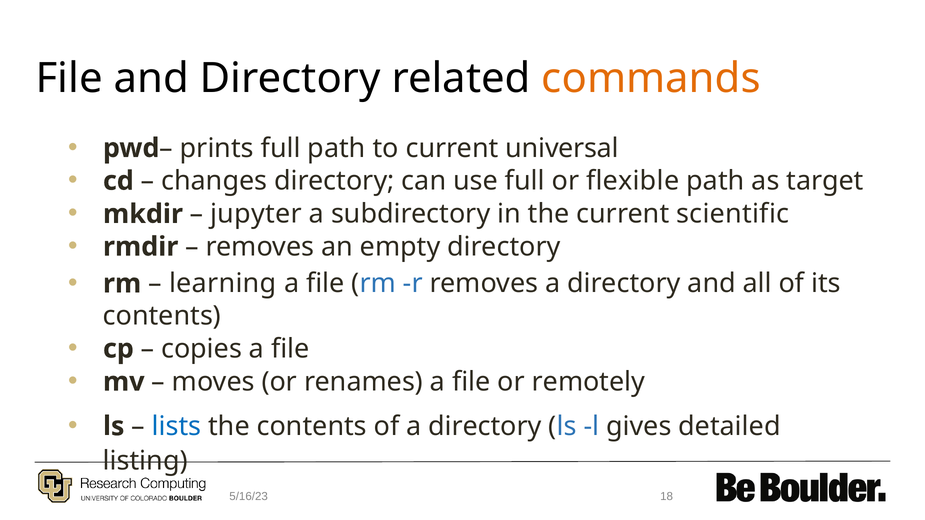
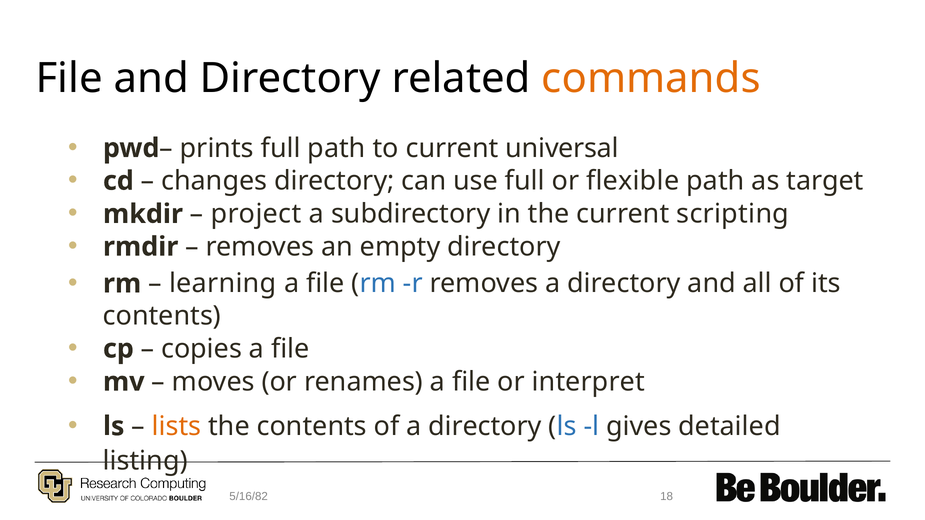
jupyter: jupyter -> project
scientific: scientific -> scripting
remotely: remotely -> interpret
lists colour: blue -> orange
5/16/23: 5/16/23 -> 5/16/82
